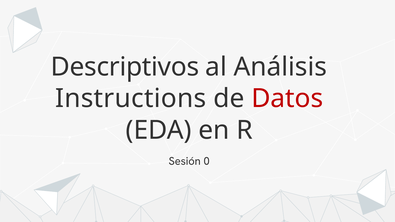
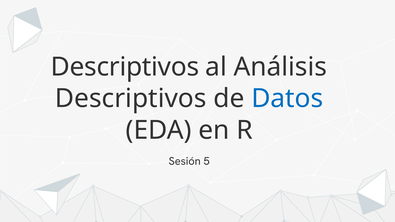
Instructions at (131, 99): Instructions -> Descriptivos
Datos colour: red -> blue
0: 0 -> 5
